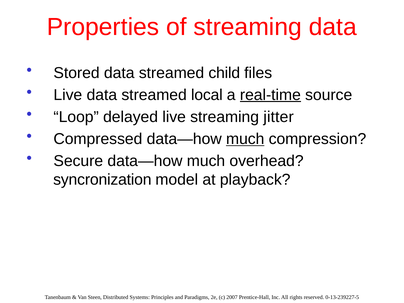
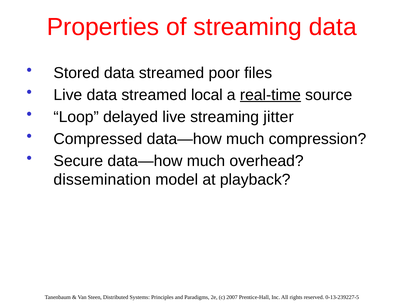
child: child -> poor
much at (245, 139) underline: present -> none
syncronization: syncronization -> dissemination
